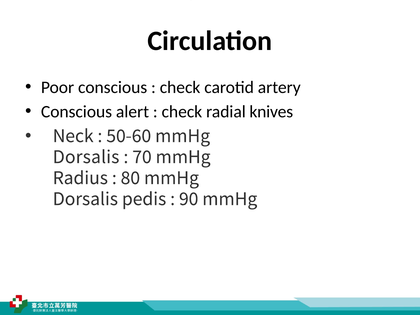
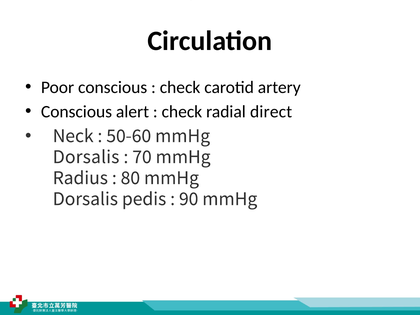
knives: knives -> direct
